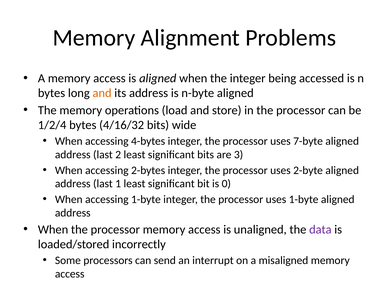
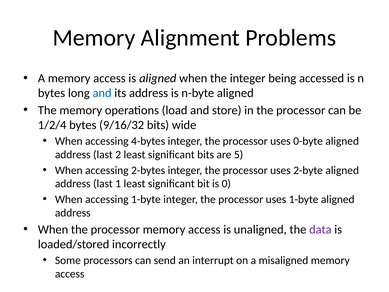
and at (102, 93) colour: orange -> blue
4/16/32: 4/16/32 -> 9/16/32
7-byte: 7-byte -> 0-byte
3: 3 -> 5
